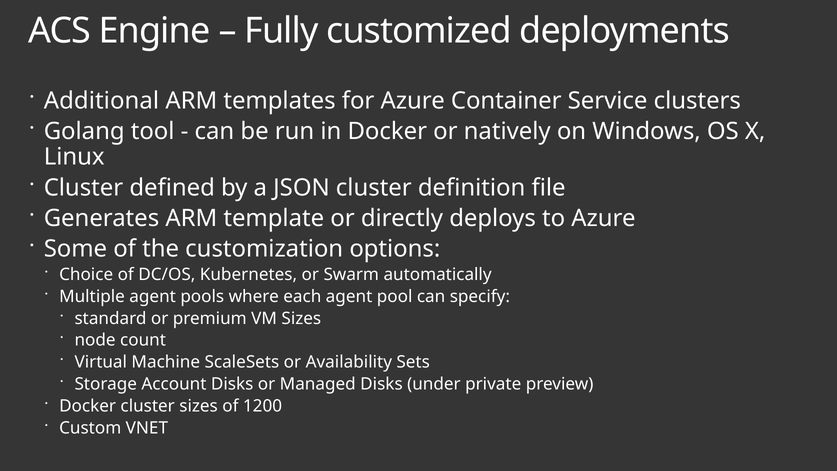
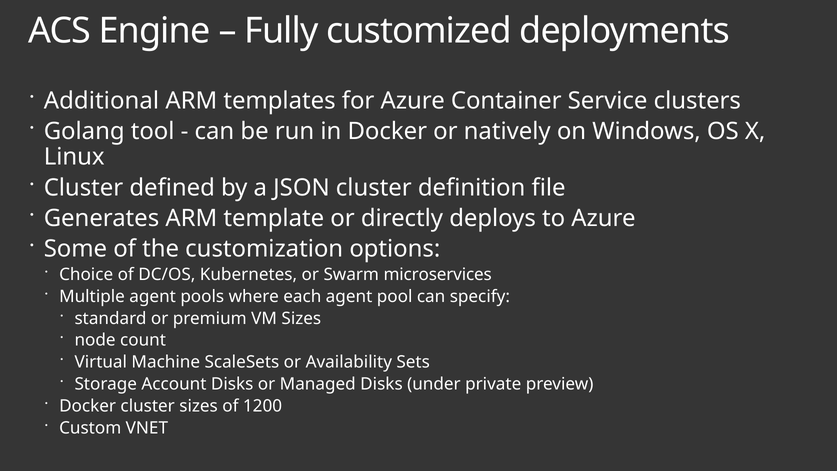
automatically: automatically -> microservices
